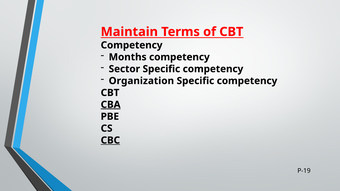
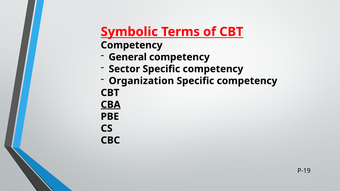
Maintain: Maintain -> Symbolic
Months: Months -> General
CBC underline: present -> none
